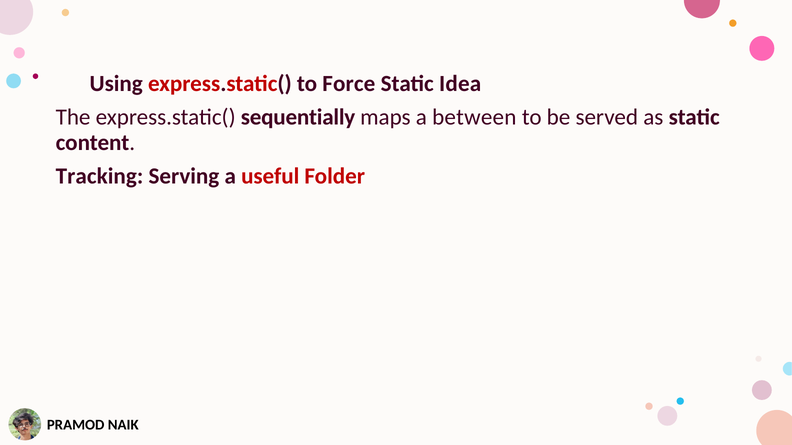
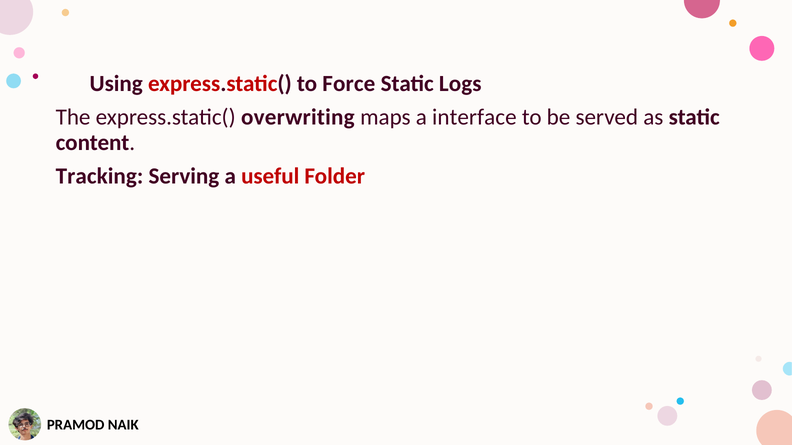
Idea: Idea -> Logs
sequentially: sequentially -> overwriting
between: between -> interface
